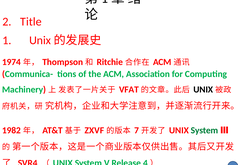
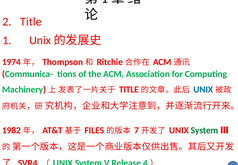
VFAT at (129, 89): VFAT -> TITLE
UNIX at (203, 89) colour: black -> blue
ZXVF: ZXVF -> FILES
